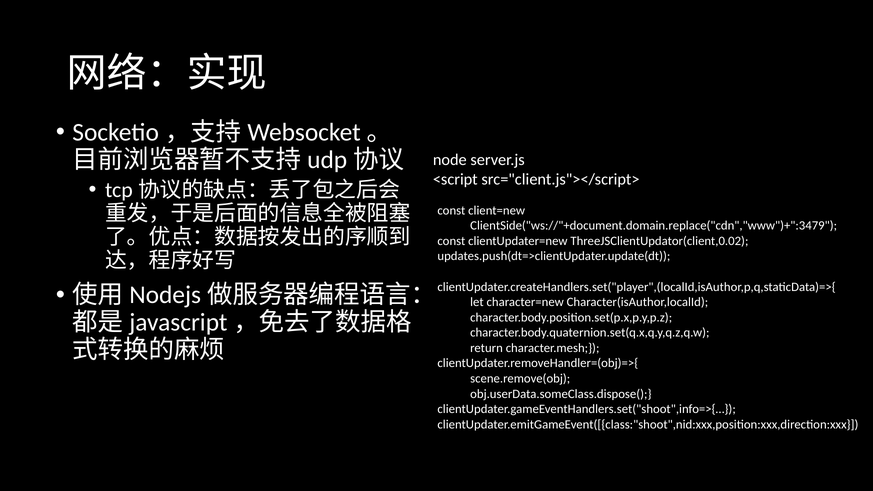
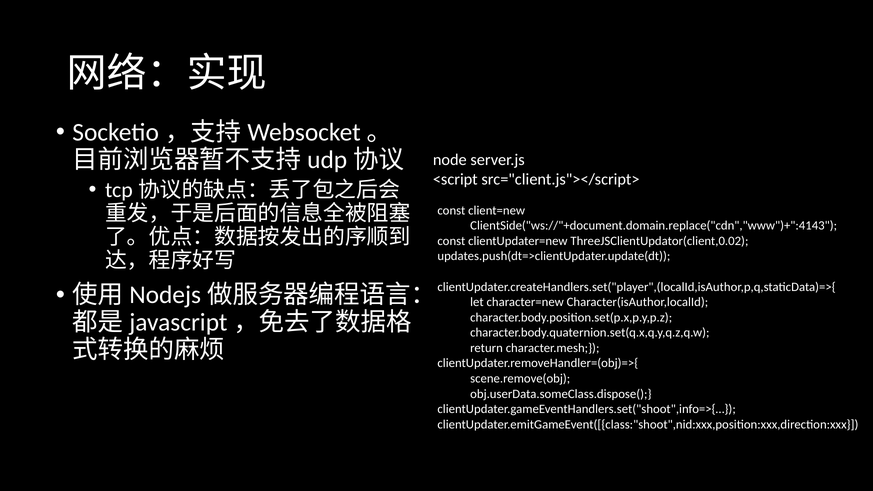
ClientSide("ws://"+document.domain.replace("cdn","www")+":3479: ClientSide("ws://"+document.domain.replace("cdn","www")+":3479 -> ClientSide("ws://"+document.domain.replace("cdn","www")+":4143
